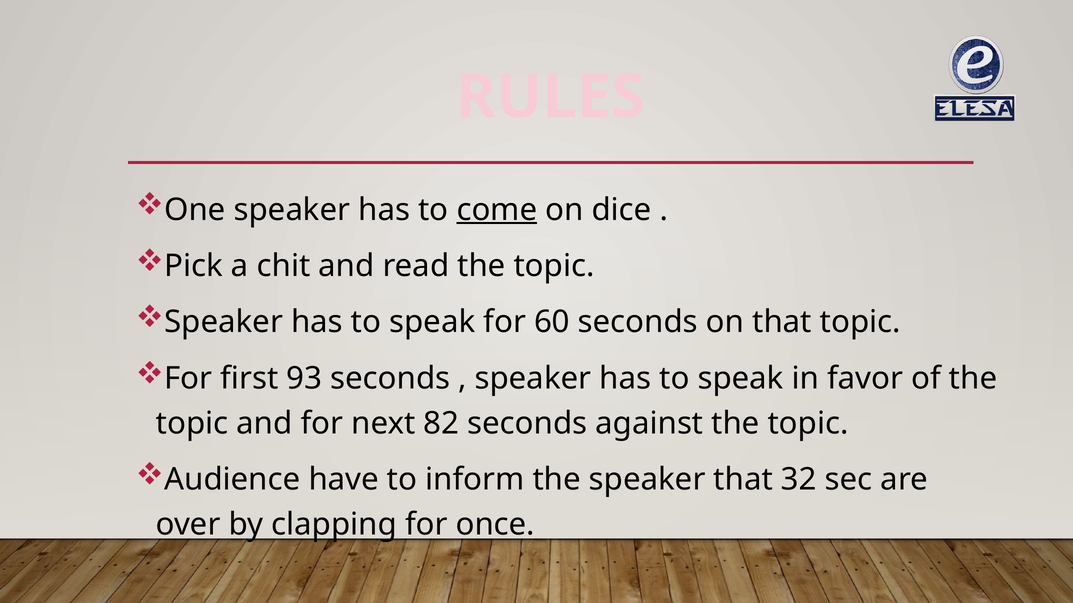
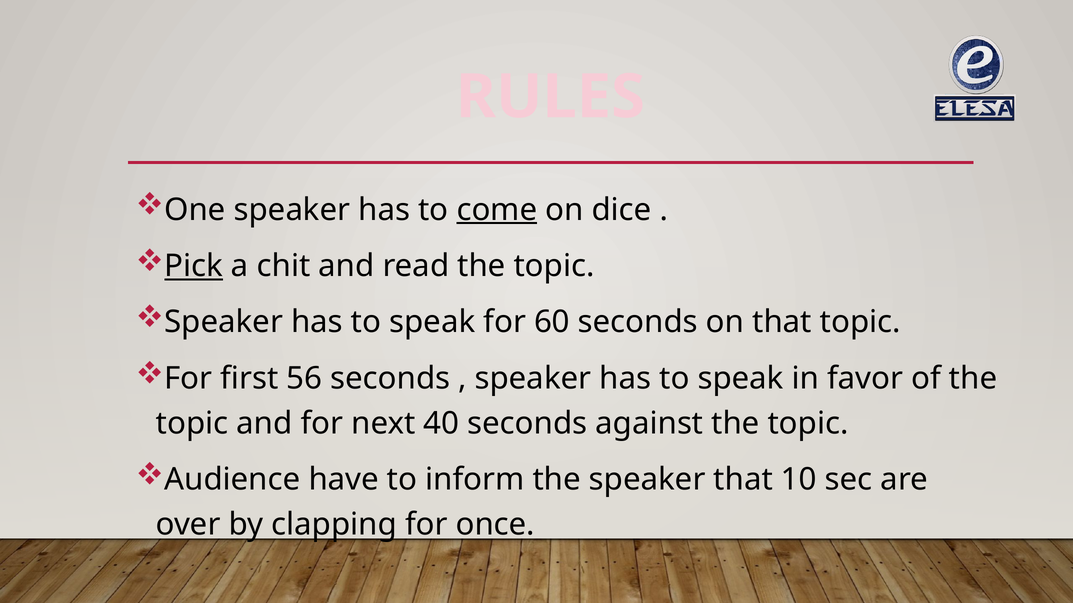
Pick underline: none -> present
93: 93 -> 56
82: 82 -> 40
32: 32 -> 10
